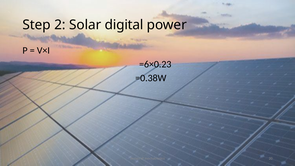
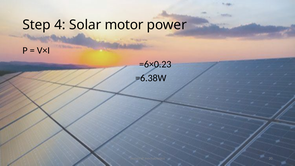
2: 2 -> 4
digital: digital -> motor
=0.38W: =0.38W -> =6.38W
